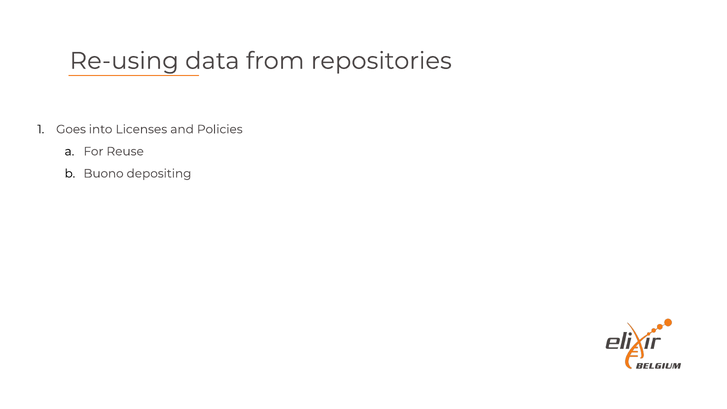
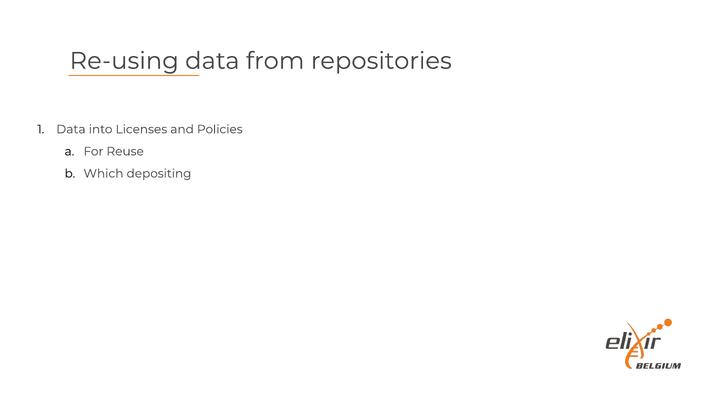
Goes at (71, 129): Goes -> Data
Buono: Buono -> Which
